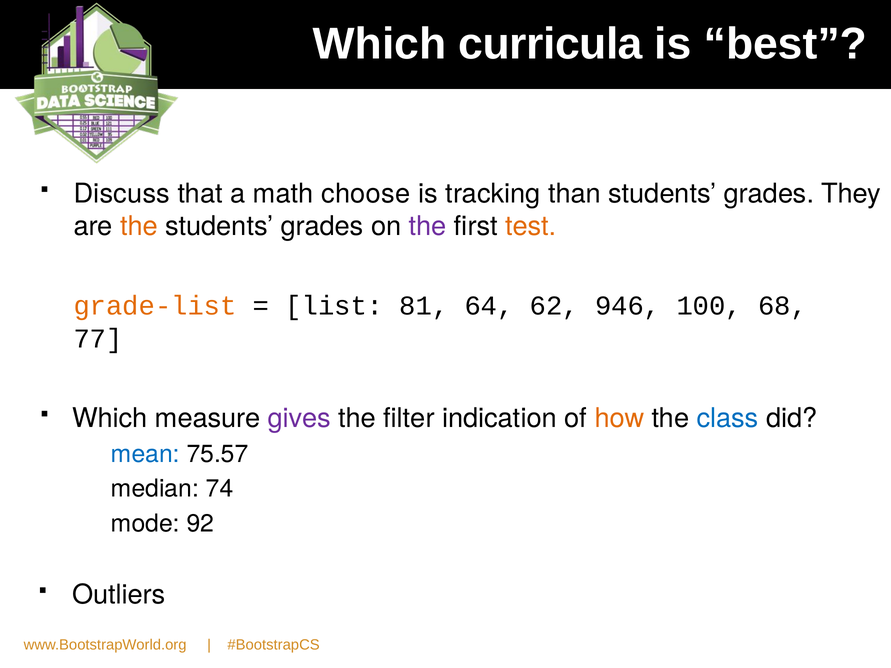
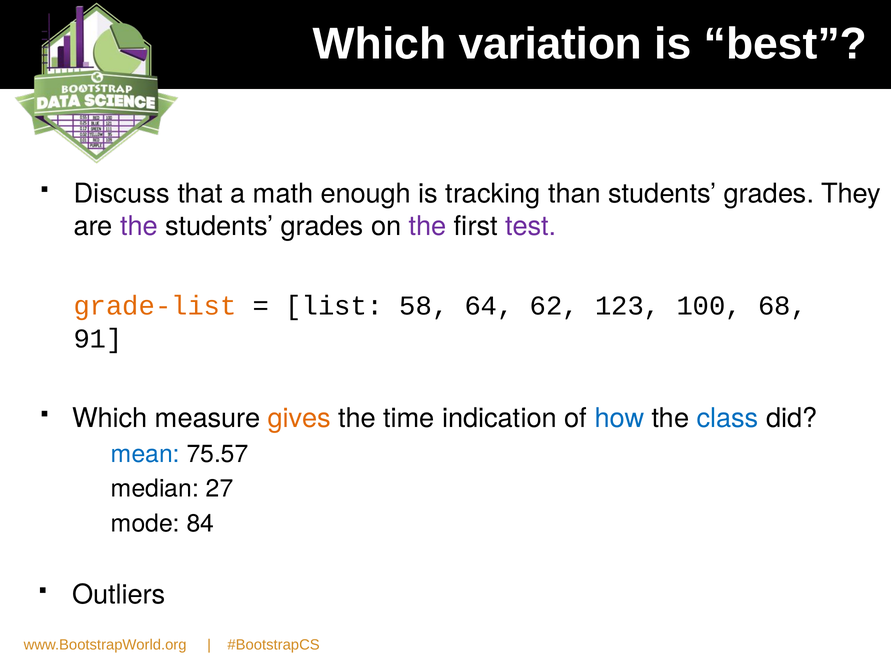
curricula: curricula -> variation
choose: choose -> enough
the at (139, 226) colour: orange -> purple
test colour: orange -> purple
81: 81 -> 58
946: 946 -> 123
77: 77 -> 91
gives colour: purple -> orange
filter: filter -> time
how colour: orange -> blue
74: 74 -> 27
92: 92 -> 84
